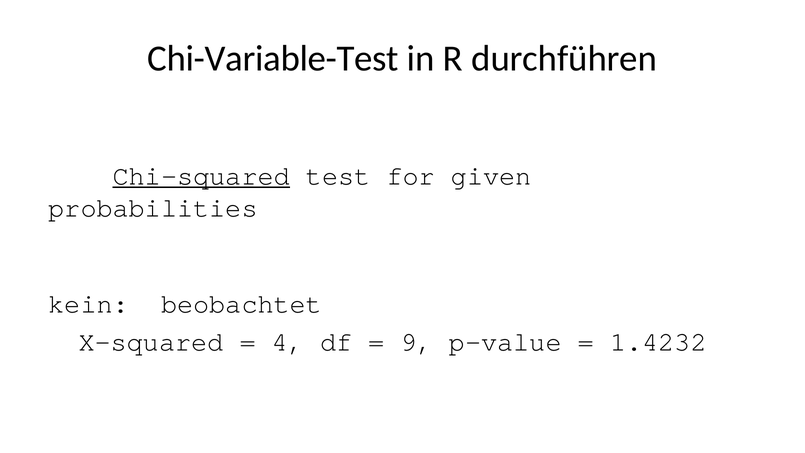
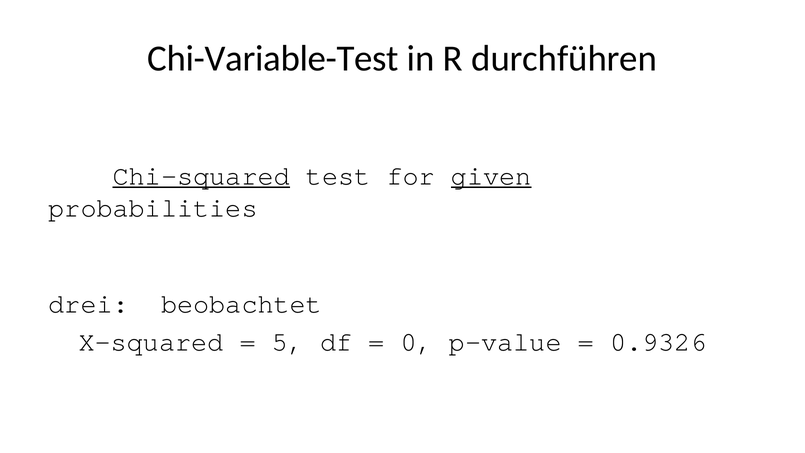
given underline: none -> present
kein: kein -> drei
4: 4 -> 5
9: 9 -> 0
1.4232: 1.4232 -> 0.9326
